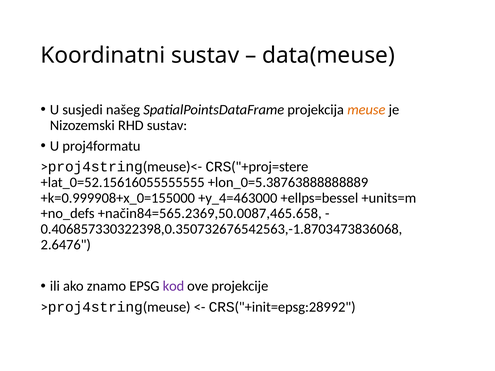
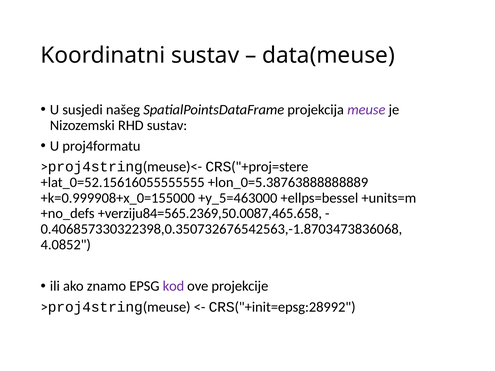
meuse colour: orange -> purple
+y_4=463000: +y_4=463000 -> +y_5=463000
+način84=565.2369,50.0087,465.658: +način84=565.2369,50.0087,465.658 -> +verziju84=565.2369,50.0087,465.658
2.6476: 2.6476 -> 4.0852
